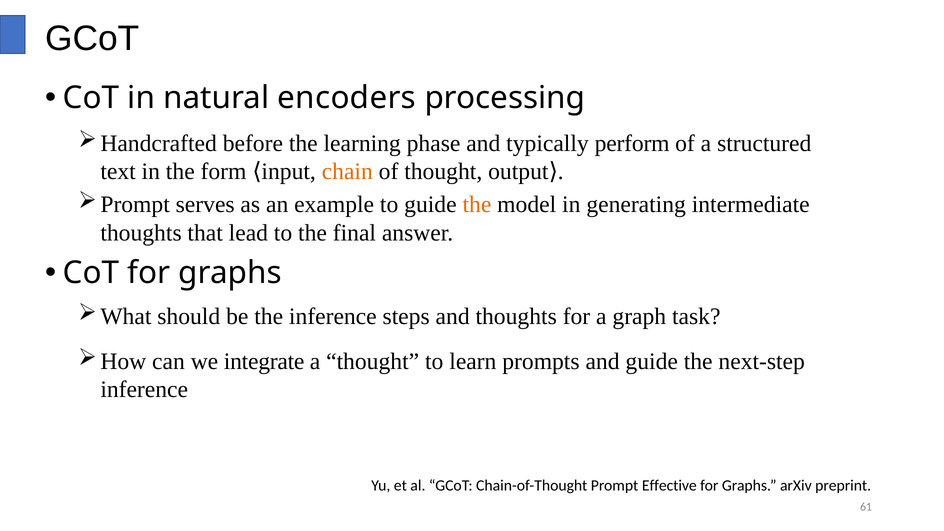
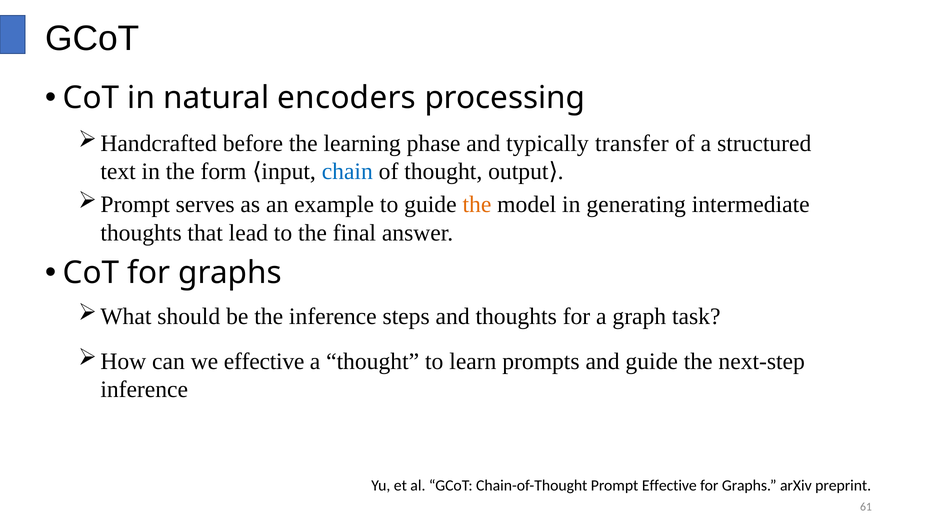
perform: perform -> transfer
chain colour: orange -> blue
we integrate: integrate -> effective
